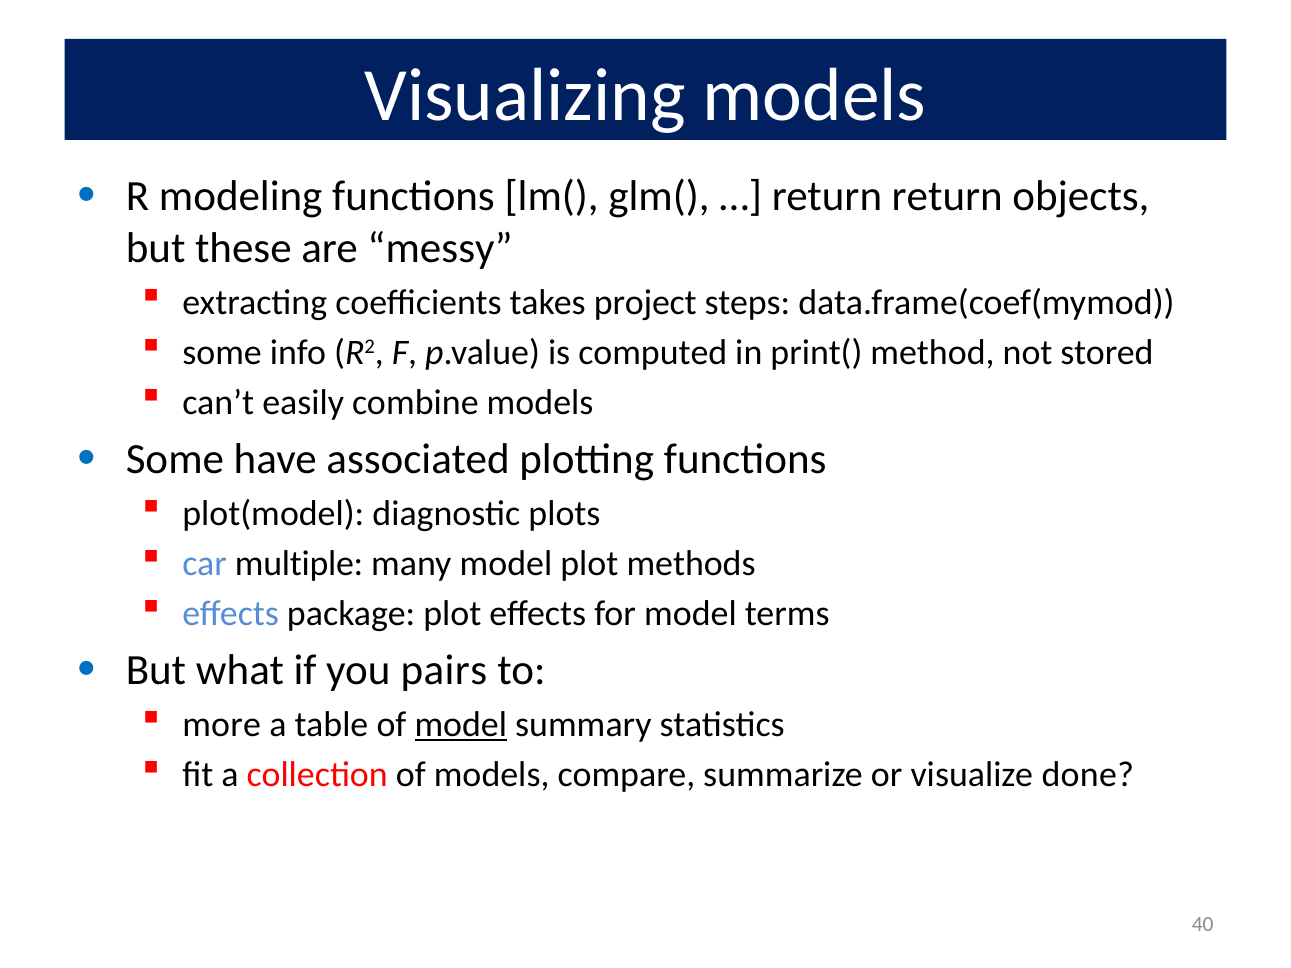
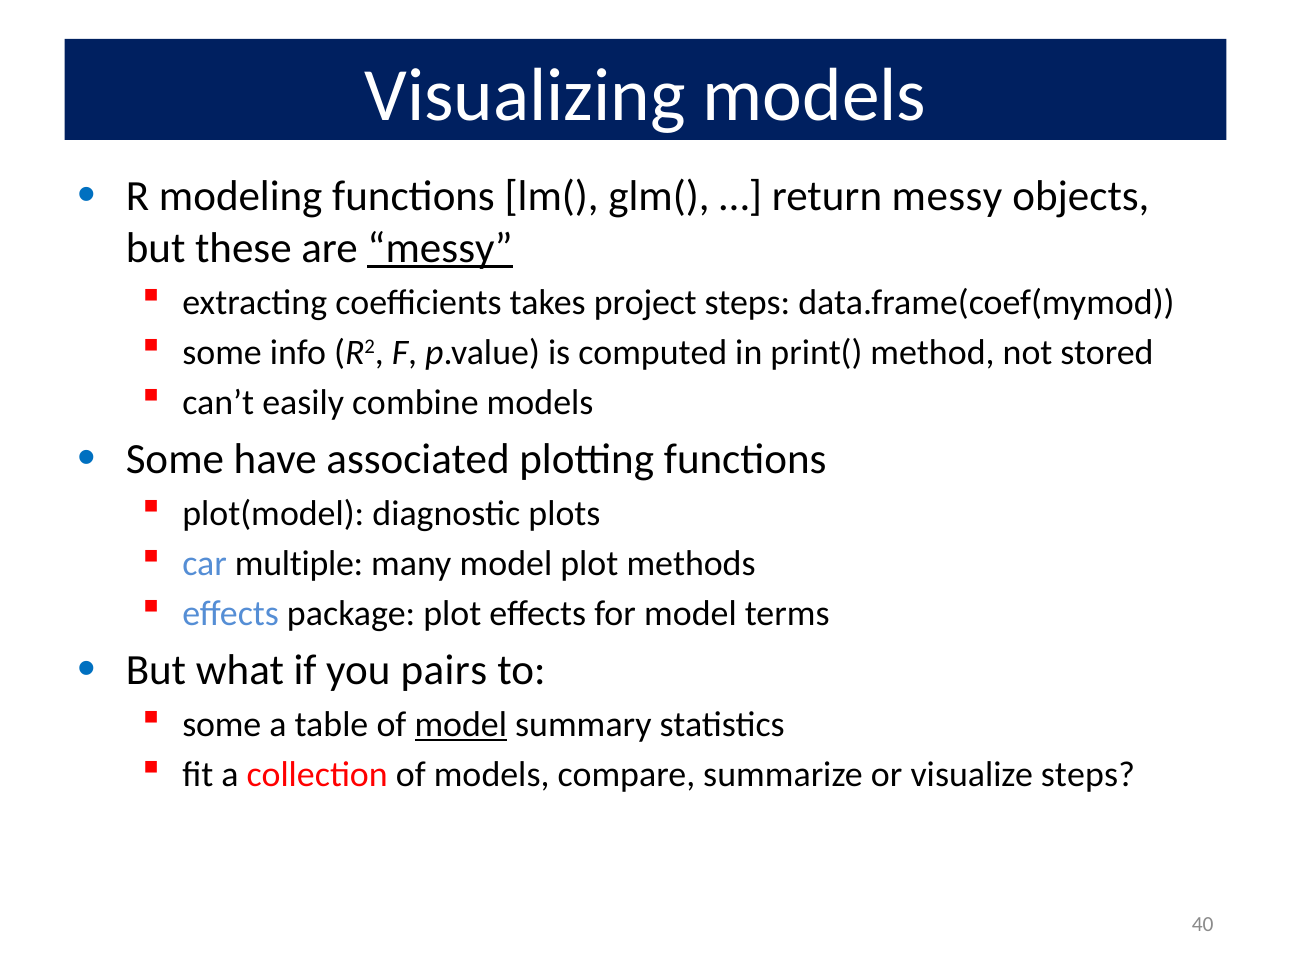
return return: return -> messy
messy at (440, 248) underline: none -> present
more at (222, 724): more -> some
visualize done: done -> steps
